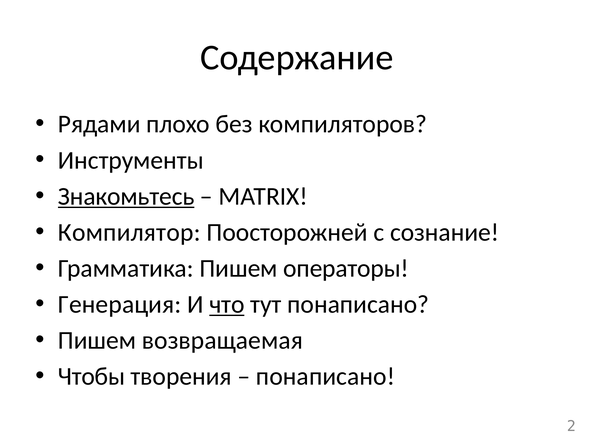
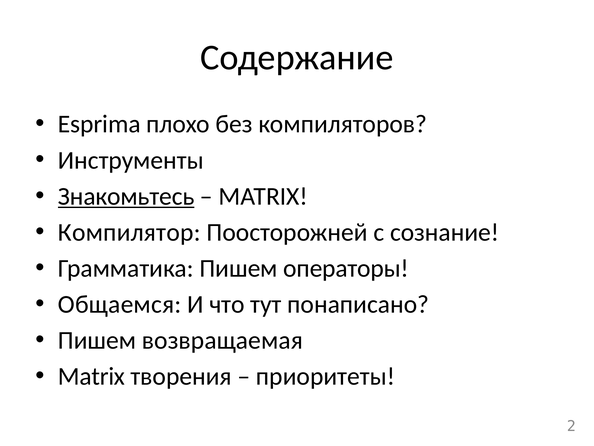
Рядами: Рядами -> Esprima
Генерация: Генерация -> Общаемся
что underline: present -> none
Чтобы: Чтобы -> Matrix
понаписано at (326, 376): понаписано -> приоритеты
